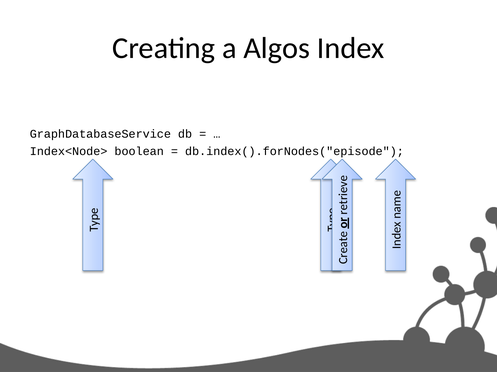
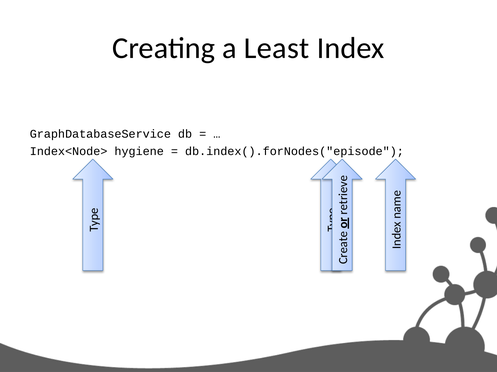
Algos: Algos -> Least
boolean: boolean -> hygiene
